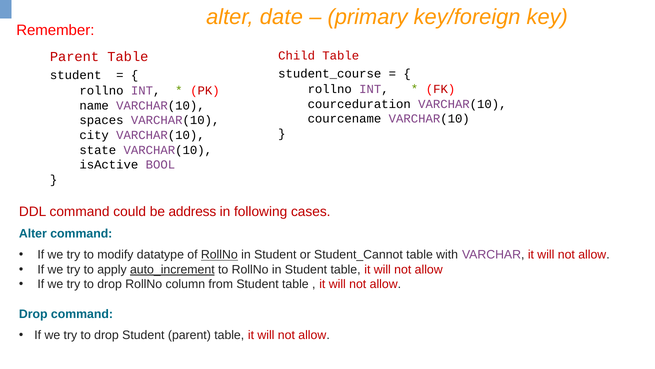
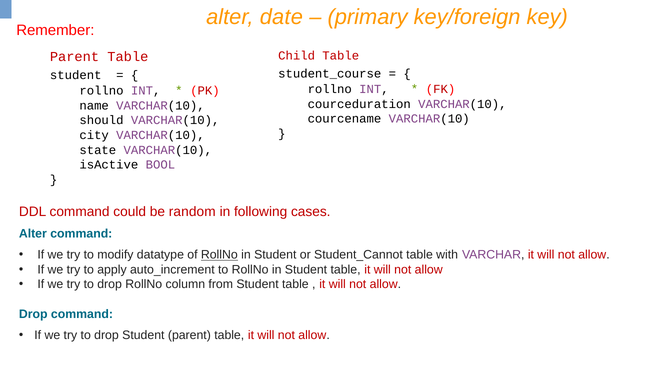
spaces: spaces -> should
address: address -> random
auto_increment underline: present -> none
